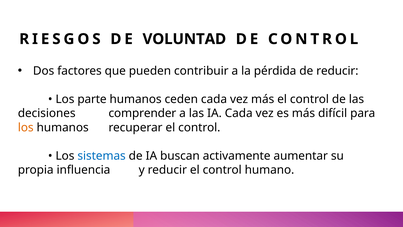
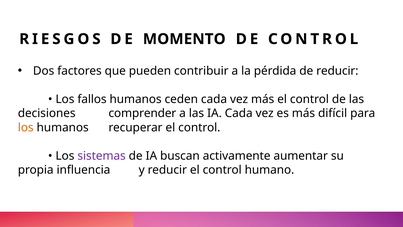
VOLUNTAD: VOLUNTAD -> MOMENTO
parte: parte -> fallos
sistemas colour: blue -> purple
